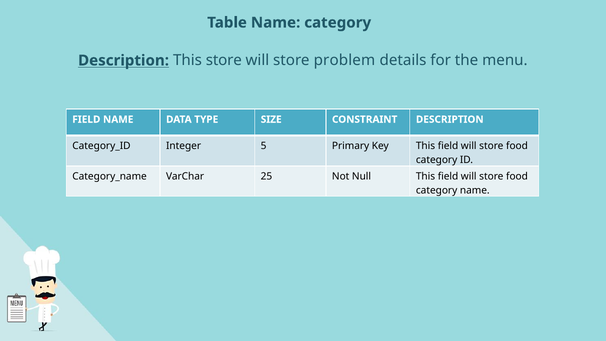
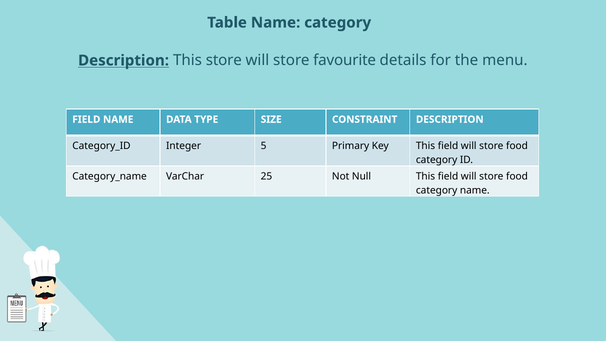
problem: problem -> favourite
